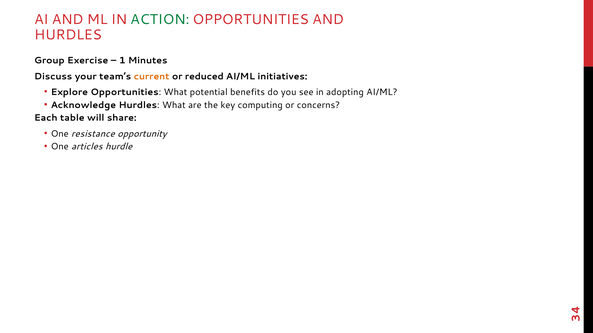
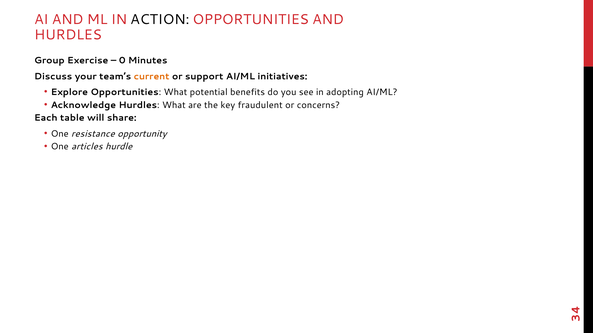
ACTION colour: green -> black
1: 1 -> 0
reduced: reduced -> support
computing: computing -> fraudulent
